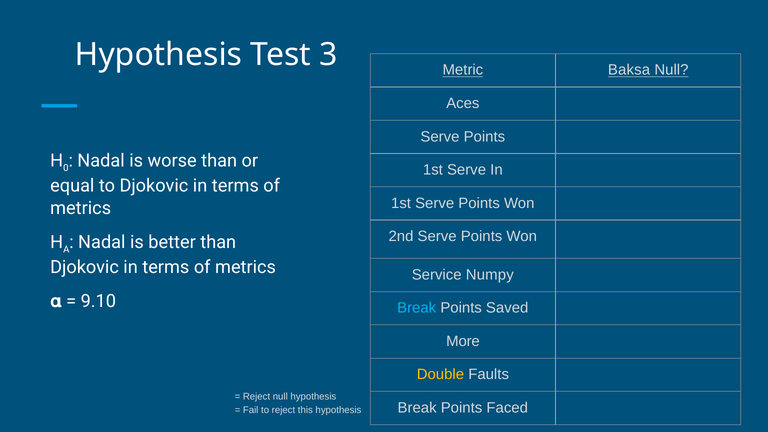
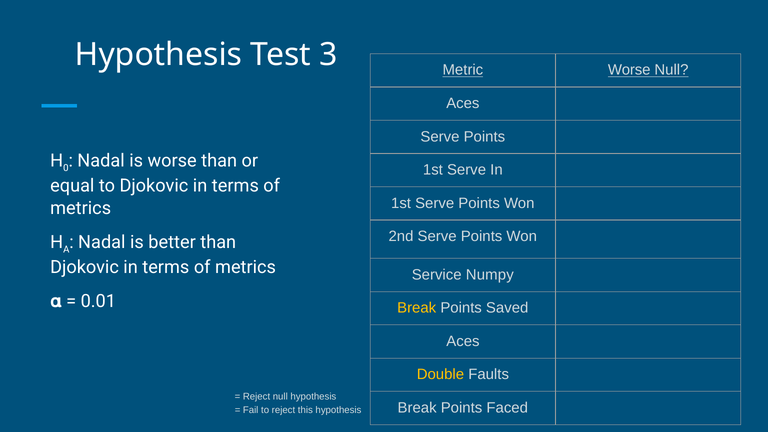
Metric Baksa: Baksa -> Worse
9.10: 9.10 -> 0.01
Break at (417, 308) colour: light blue -> yellow
More at (463, 341): More -> Aces
